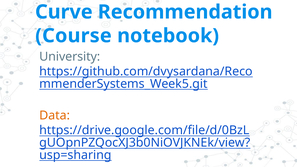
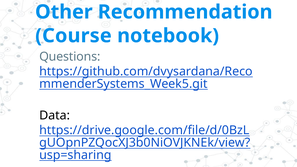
Curve: Curve -> Other
University: University -> Questions
Data colour: orange -> black
